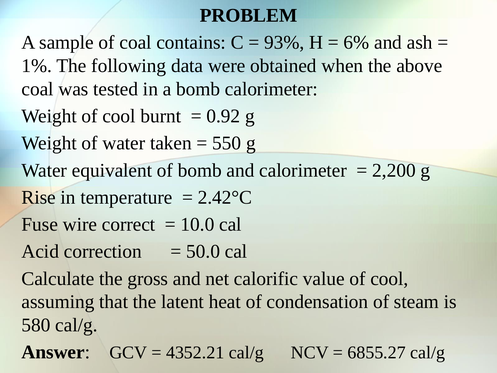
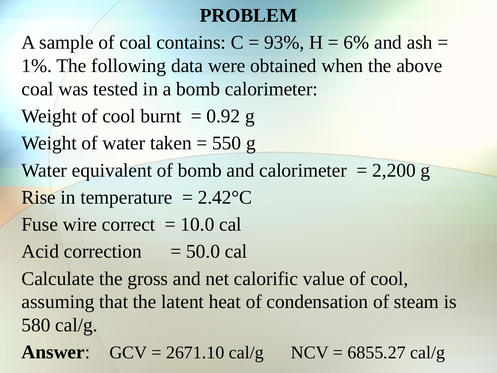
4352.21: 4352.21 -> 2671.10
